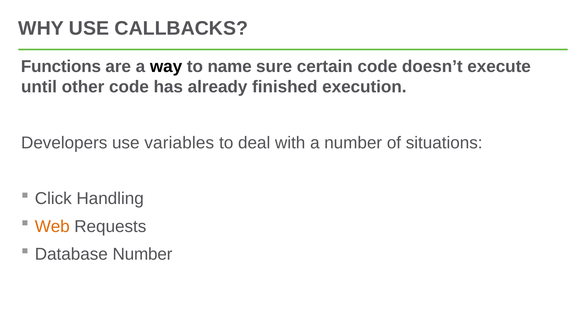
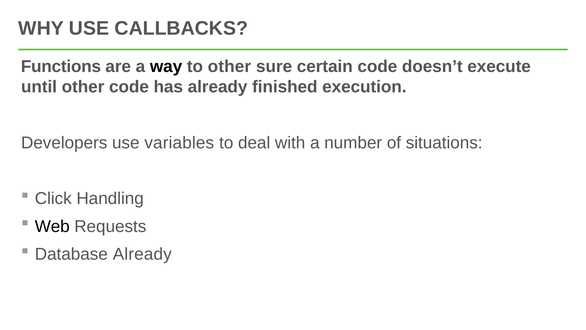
to name: name -> other
Web colour: orange -> black
Database Number: Number -> Already
